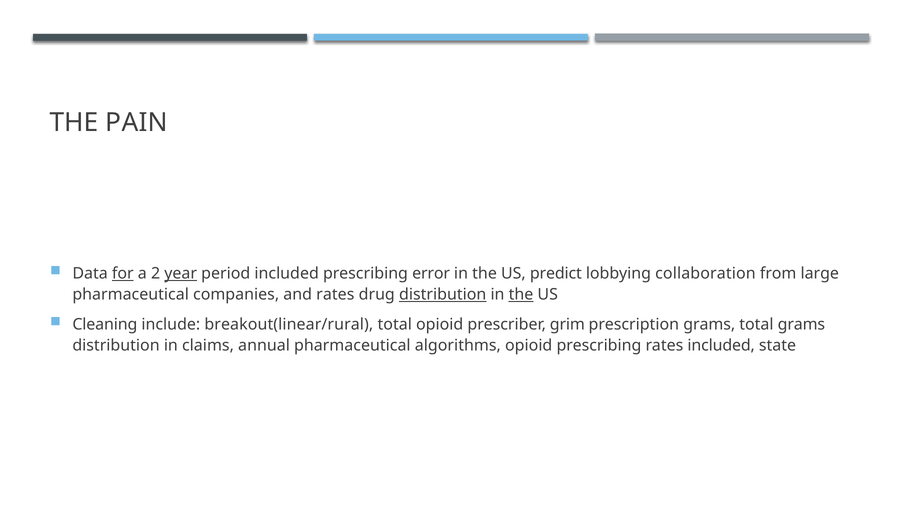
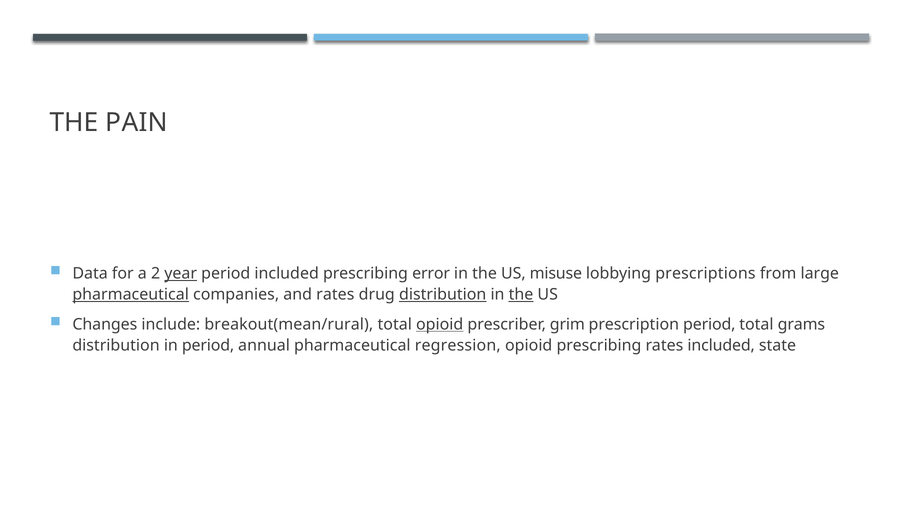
for underline: present -> none
predict: predict -> misuse
collaboration: collaboration -> prescriptions
pharmaceutical at (131, 295) underline: none -> present
Cleaning: Cleaning -> Changes
breakout(linear/rural: breakout(linear/rural -> breakout(mean/rural
opioid at (440, 325) underline: none -> present
prescription grams: grams -> period
in claims: claims -> period
algorithms: algorithms -> regression
